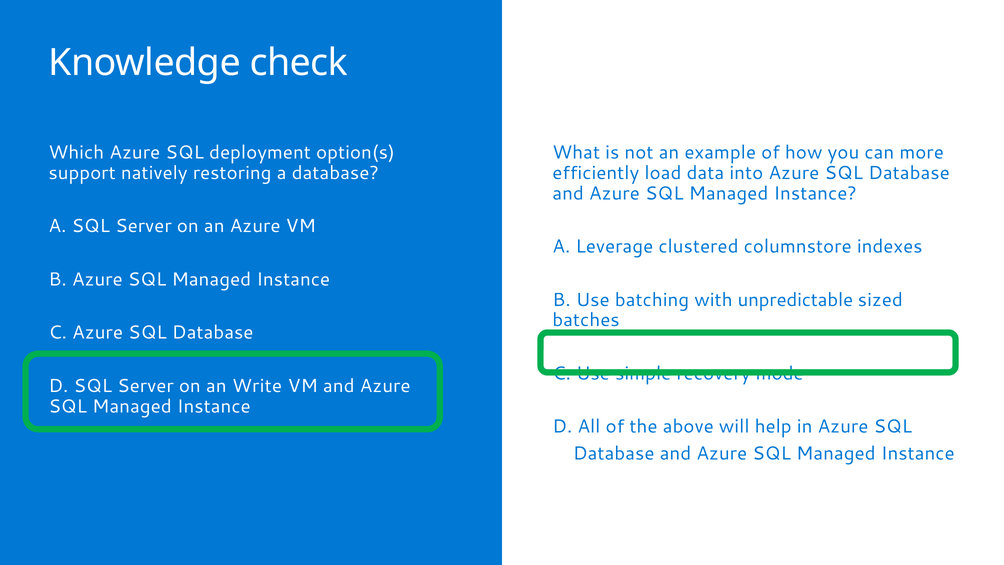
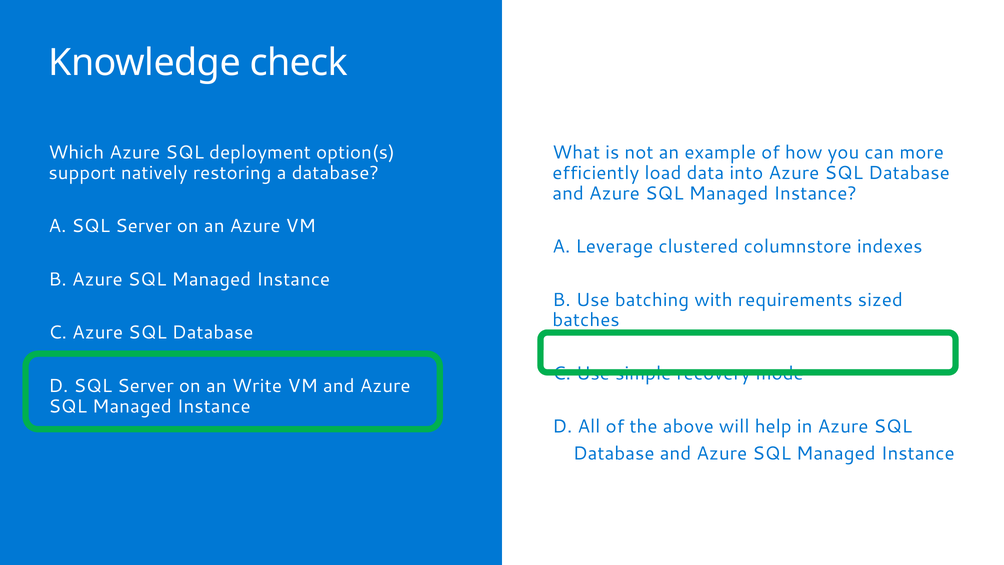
unpredictable: unpredictable -> requirements
